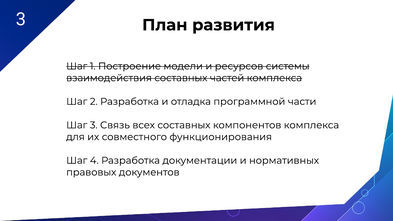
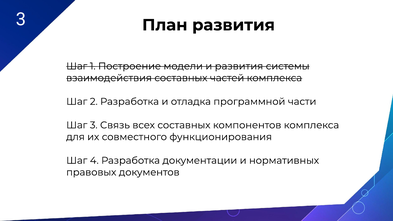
и ресурсов: ресурсов -> развития
